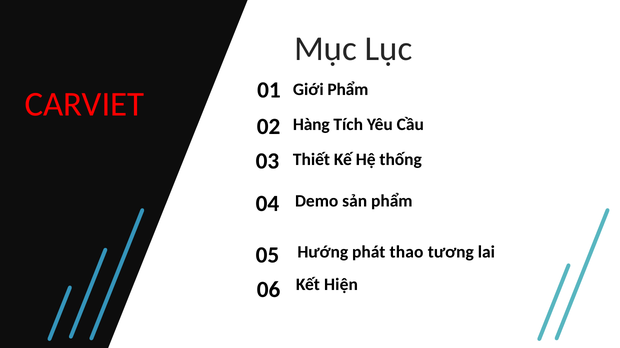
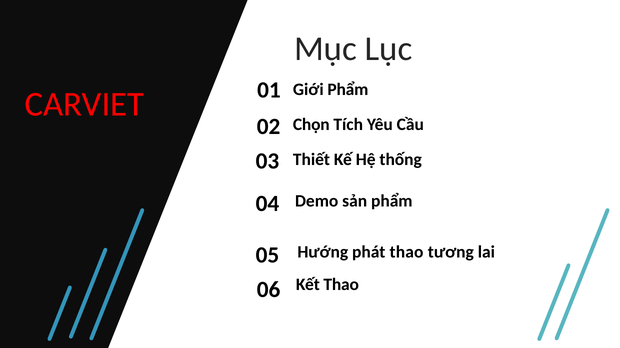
Hàng: Hàng -> Chọn
Kết Hiện: Hiện -> Thao
